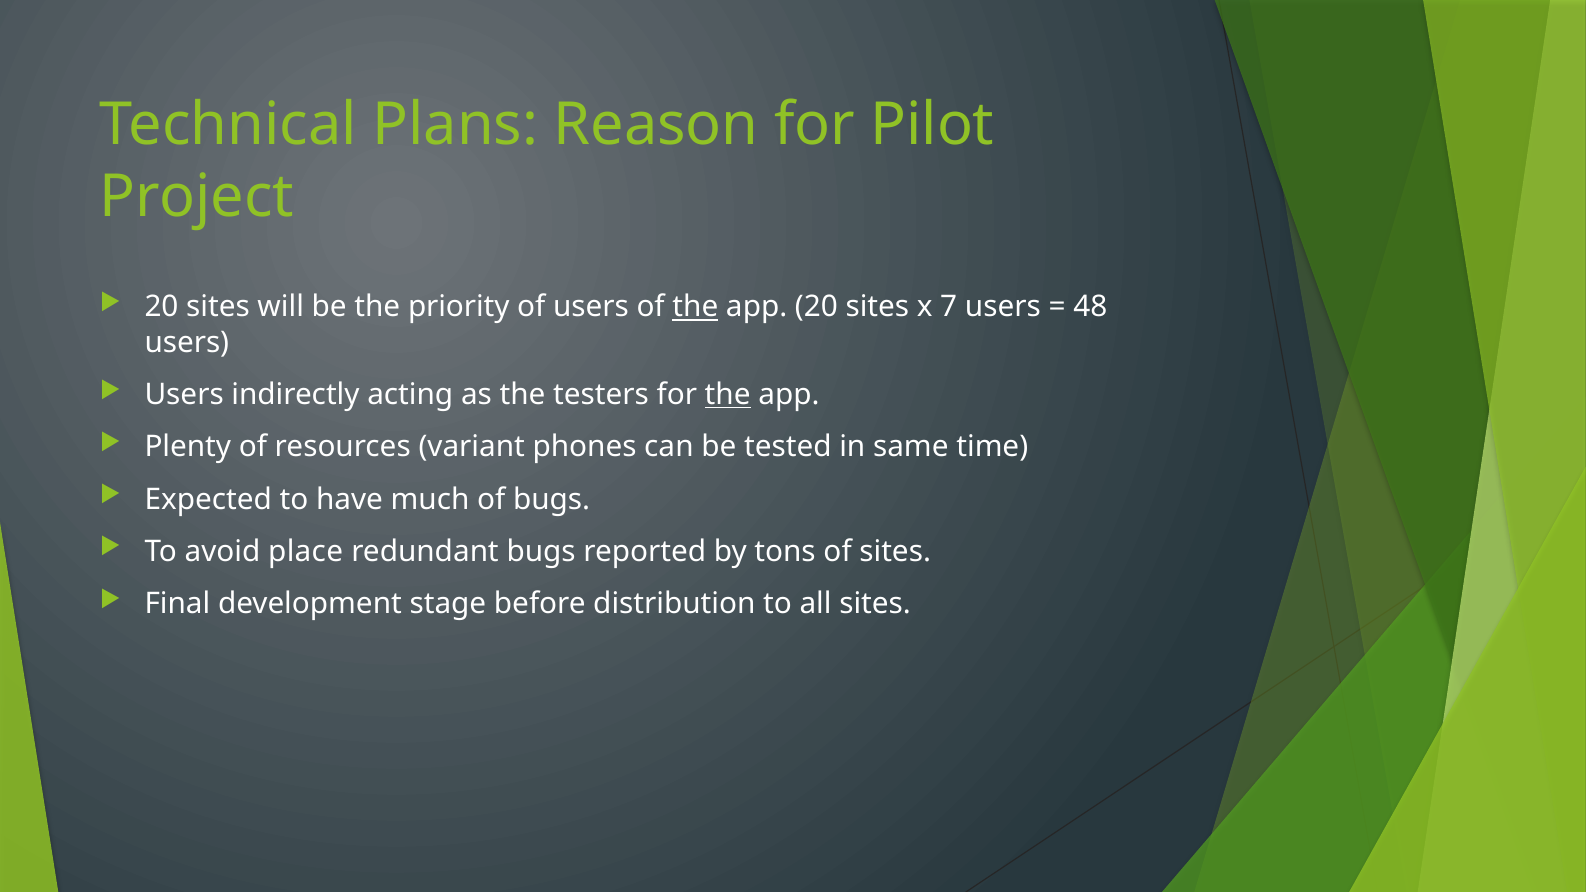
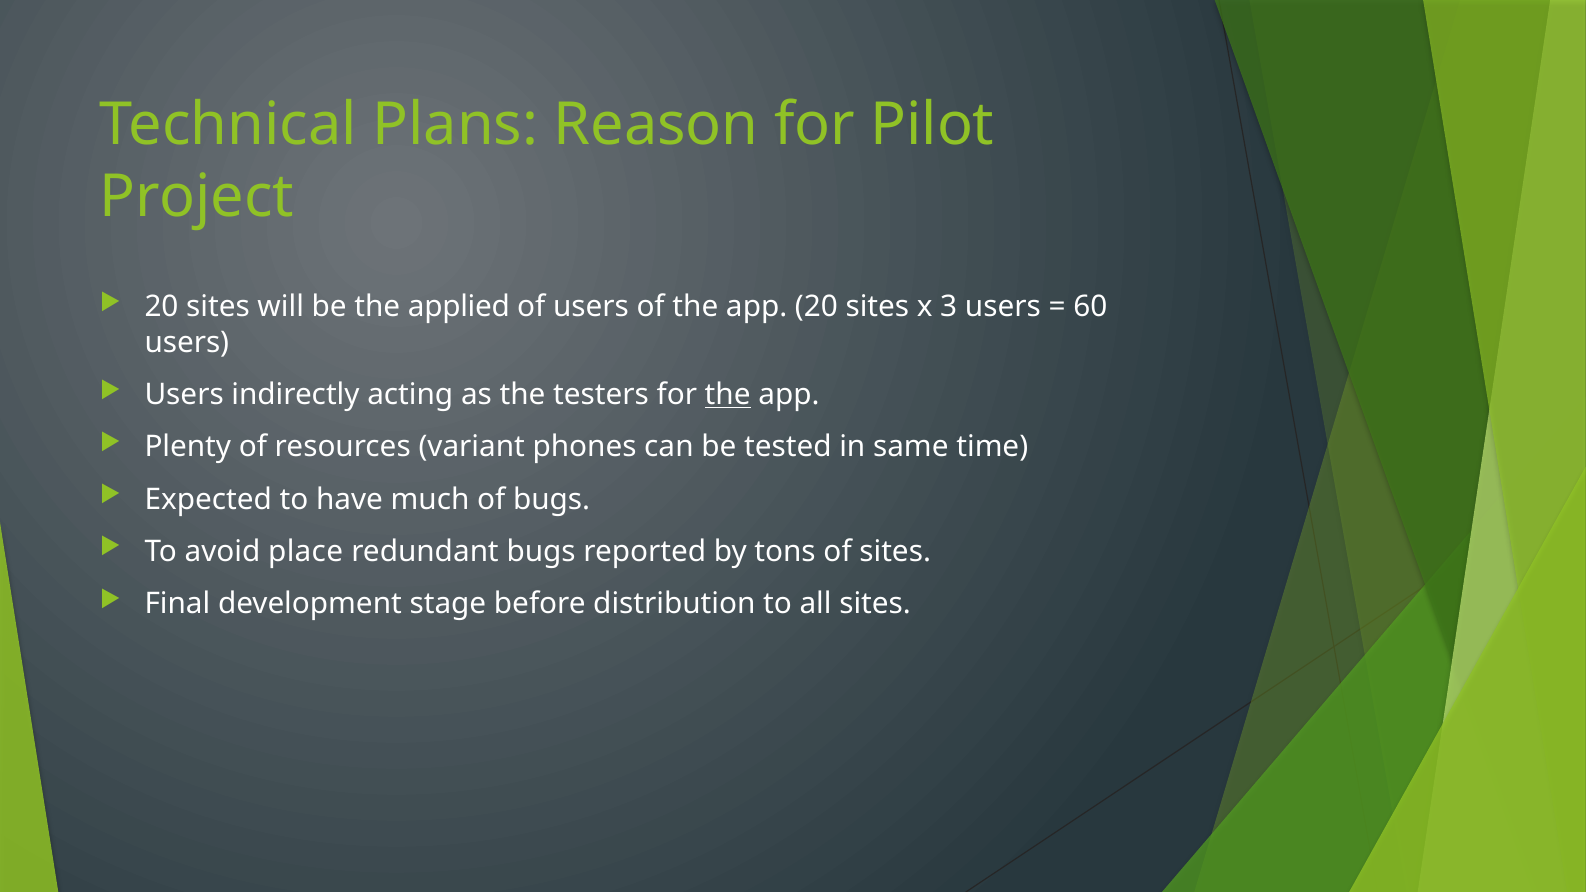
priority: priority -> applied
the at (695, 307) underline: present -> none
7: 7 -> 3
48: 48 -> 60
